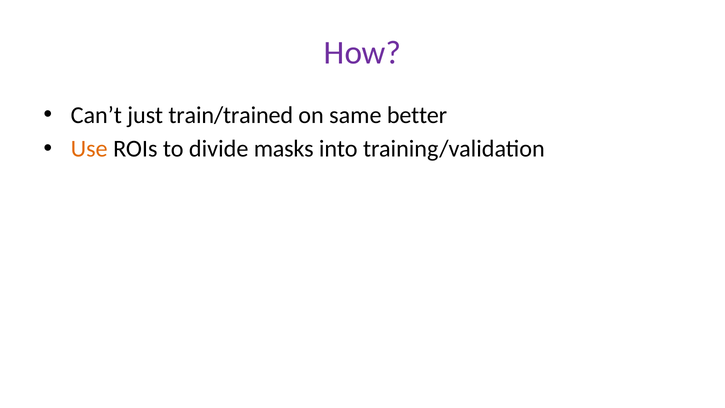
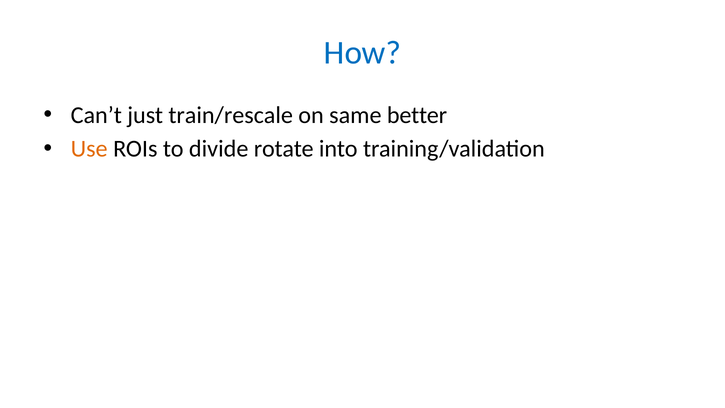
How colour: purple -> blue
train/trained: train/trained -> train/rescale
masks: masks -> rotate
